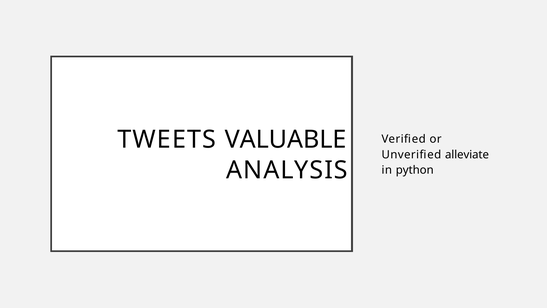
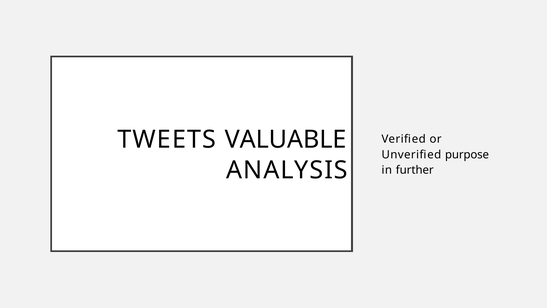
alleviate: alleviate -> purpose
python: python -> further
